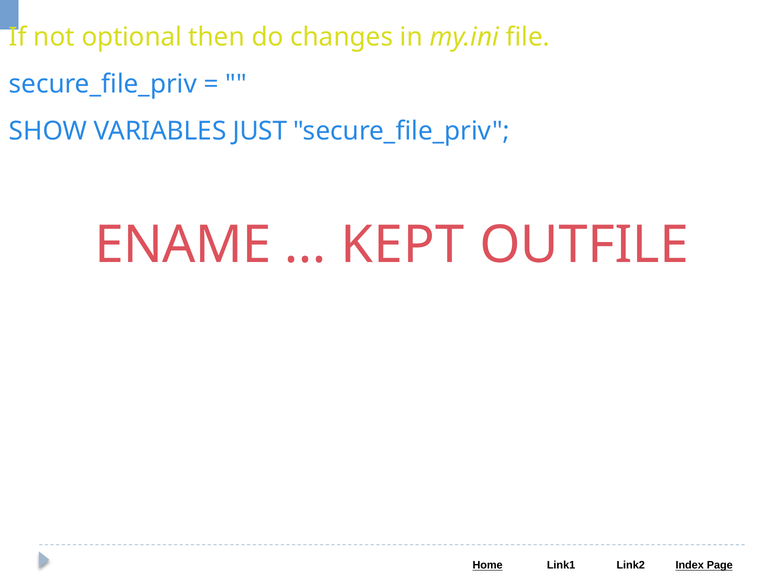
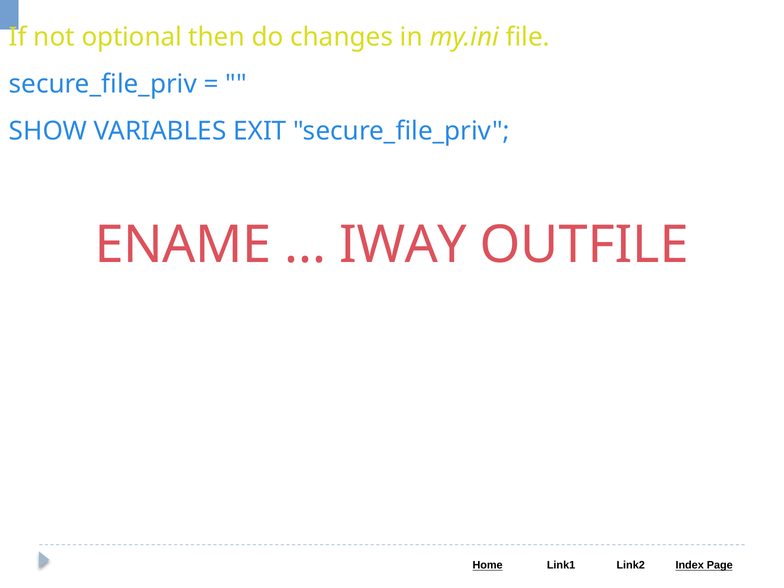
JUST: JUST -> EXIT
KEPT: KEPT -> IWAY
